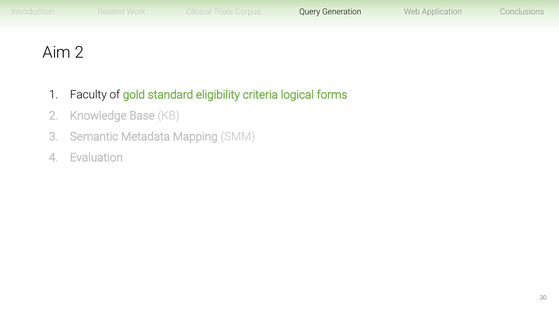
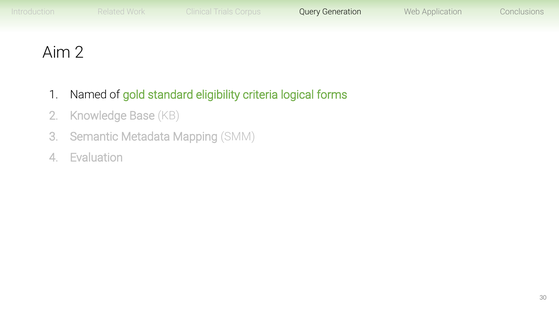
Faculty: Faculty -> Named
